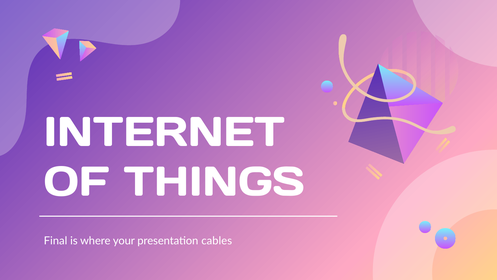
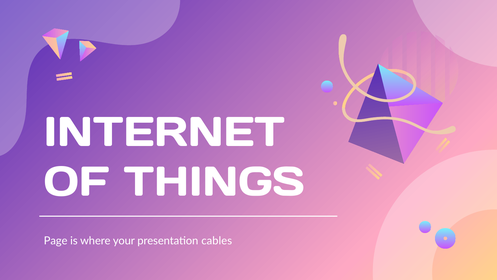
Final: Final -> Page
